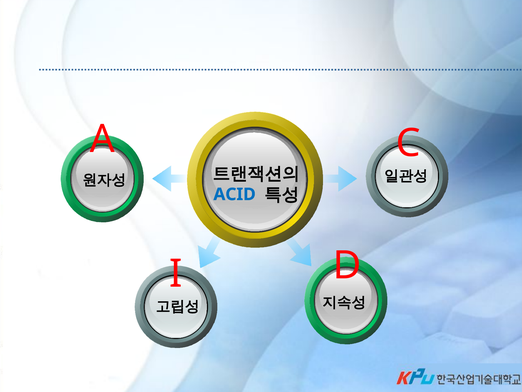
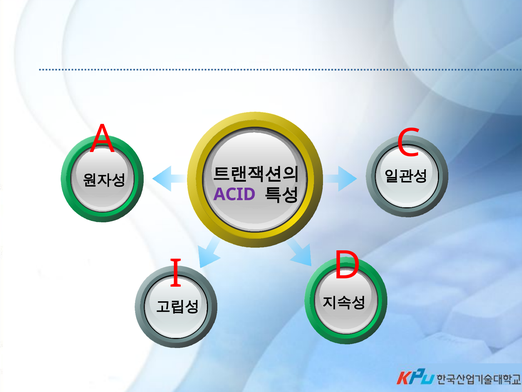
ACID colour: blue -> purple
